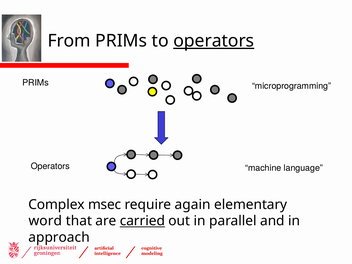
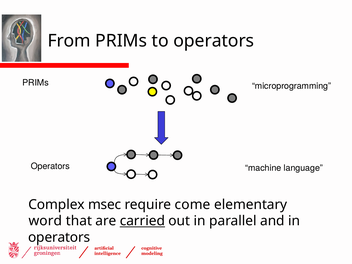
operators at (214, 41) underline: present -> none
again: again -> come
approach at (59, 237): approach -> operators
